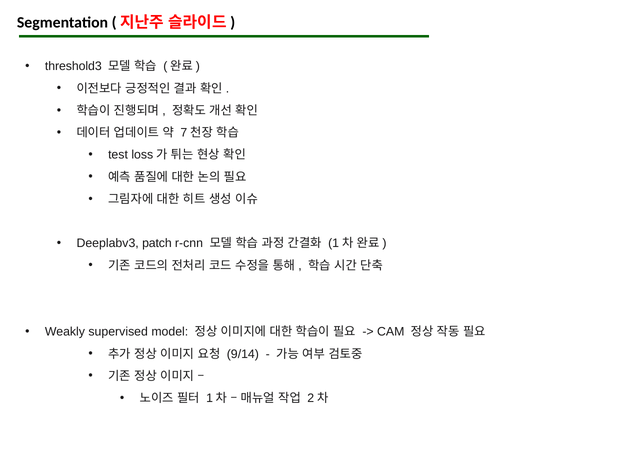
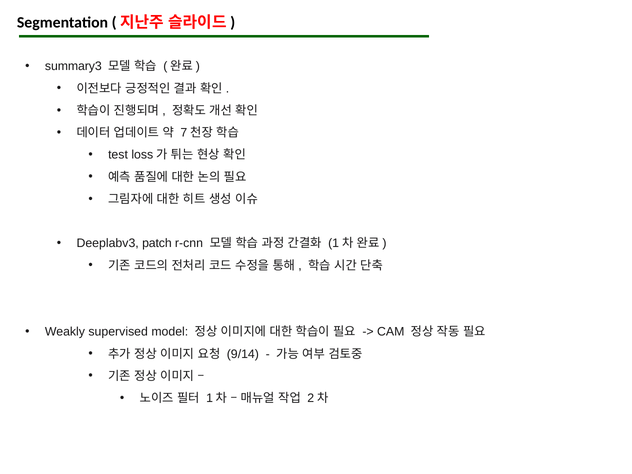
threshold3: threshold3 -> summary3
